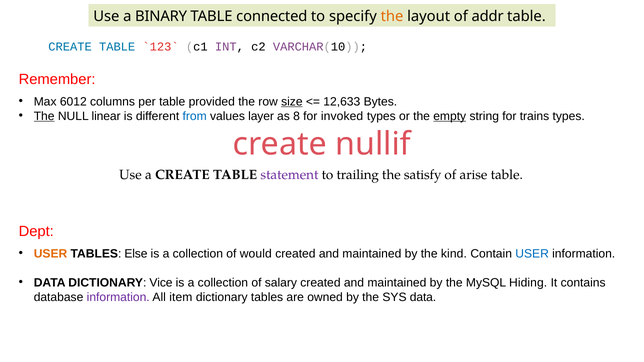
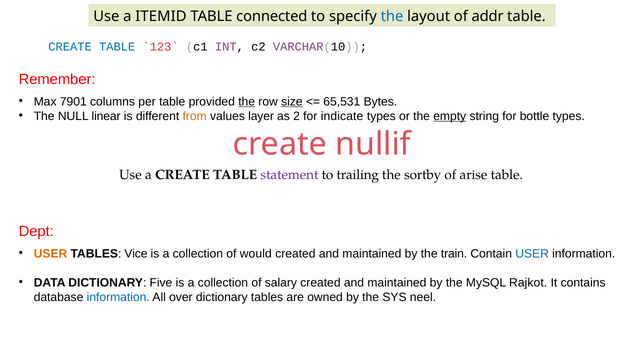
BINARY: BINARY -> ITEMID
the at (392, 16) colour: orange -> blue
6012: 6012 -> 7901
the at (247, 102) underline: none -> present
12,633: 12,633 -> 65,531
The at (44, 116) underline: present -> none
from colour: blue -> orange
8: 8 -> 2
invoked: invoked -> indicate
trains: trains -> bottle
satisfy: satisfy -> sortby
Else: Else -> Vice
kind: kind -> train
Vice: Vice -> Five
Hiding: Hiding -> Rajkot
information at (118, 297) colour: purple -> blue
item: item -> over
SYS data: data -> neel
